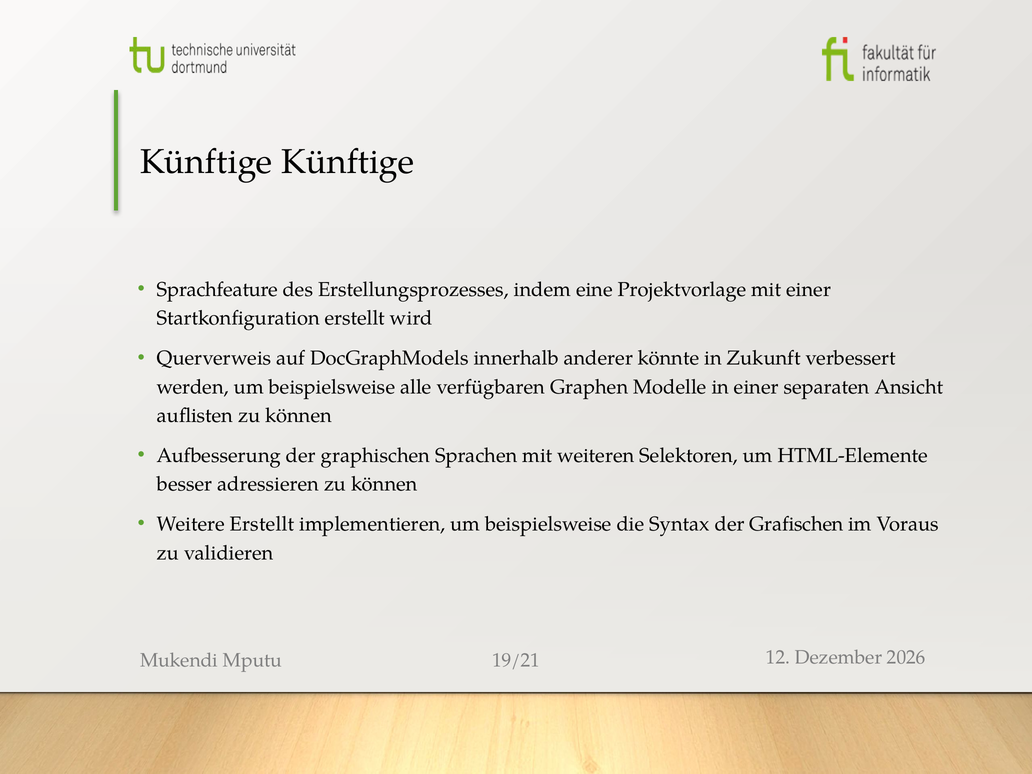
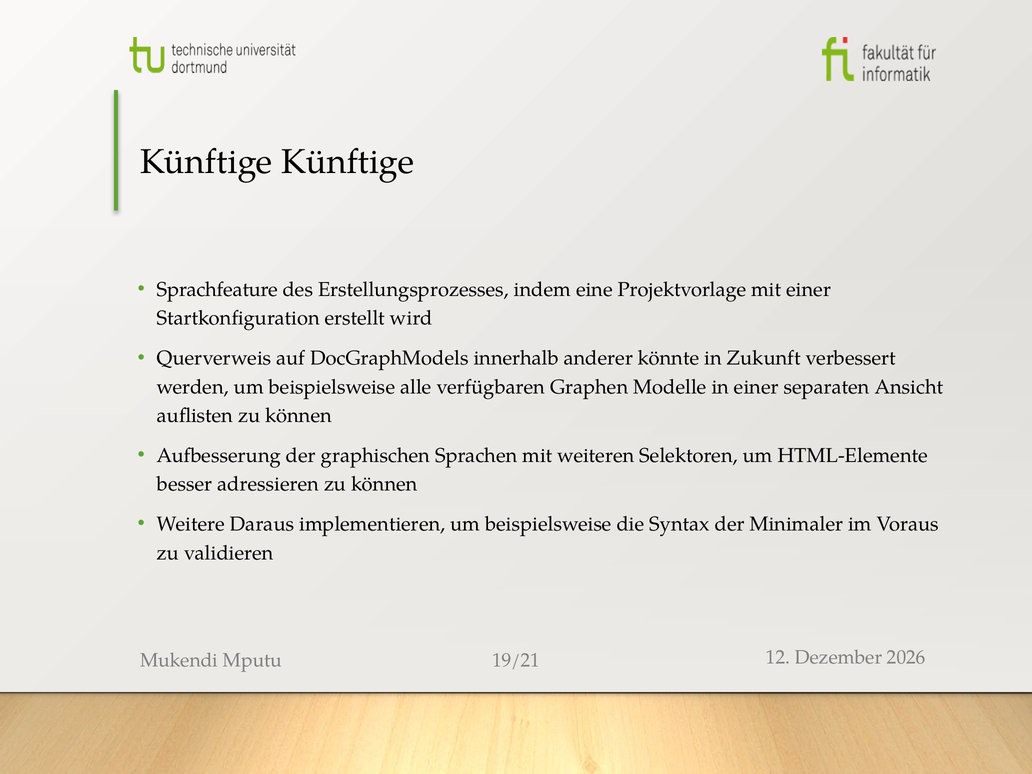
Weitere Erstellt: Erstellt -> Daraus
Grafischen: Grafischen -> Minimaler
